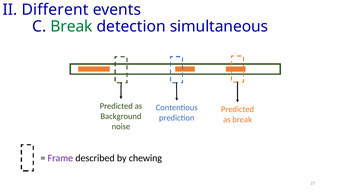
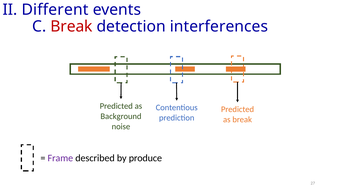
Break at (71, 26) colour: green -> red
simultaneous: simultaneous -> interferences
chewing: chewing -> produce
